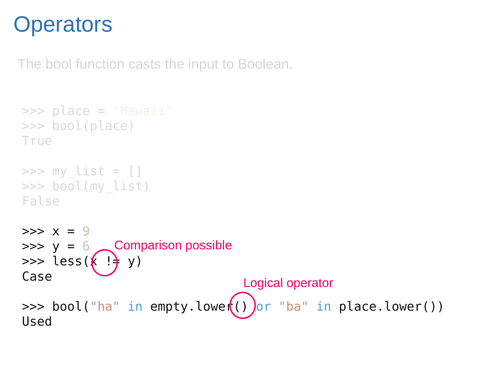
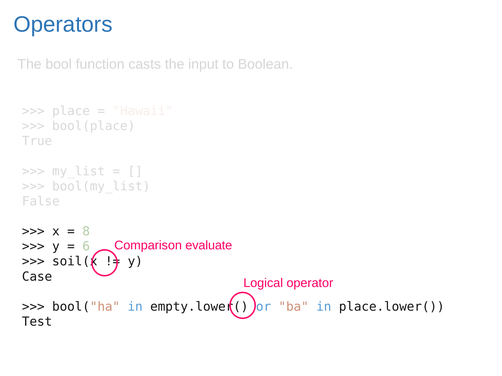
9: 9 -> 8
possible: possible -> evaluate
less(x: less(x -> soil(x
Used: Used -> Test
